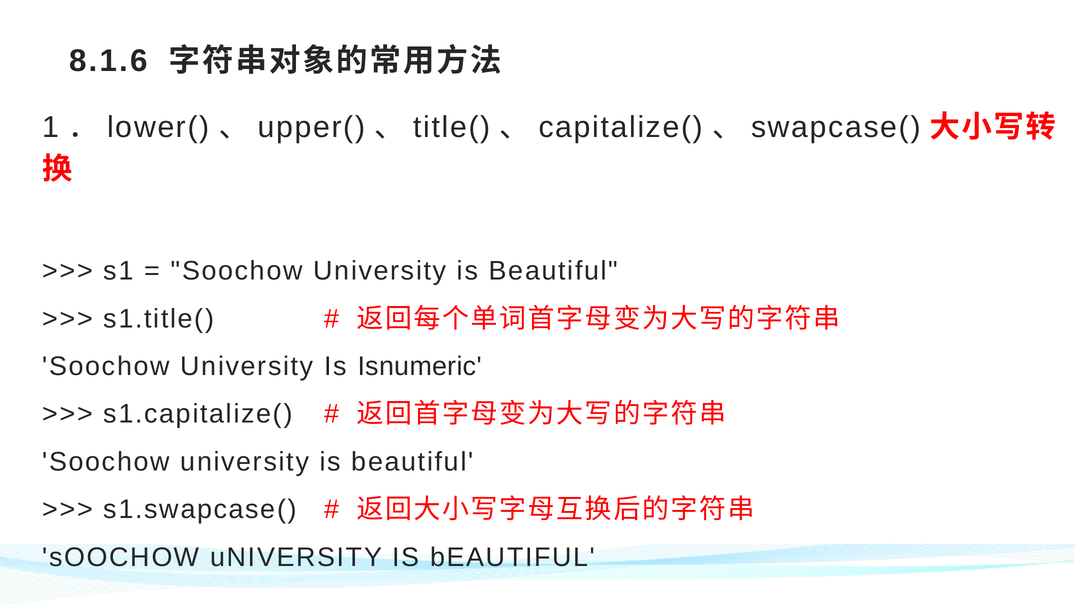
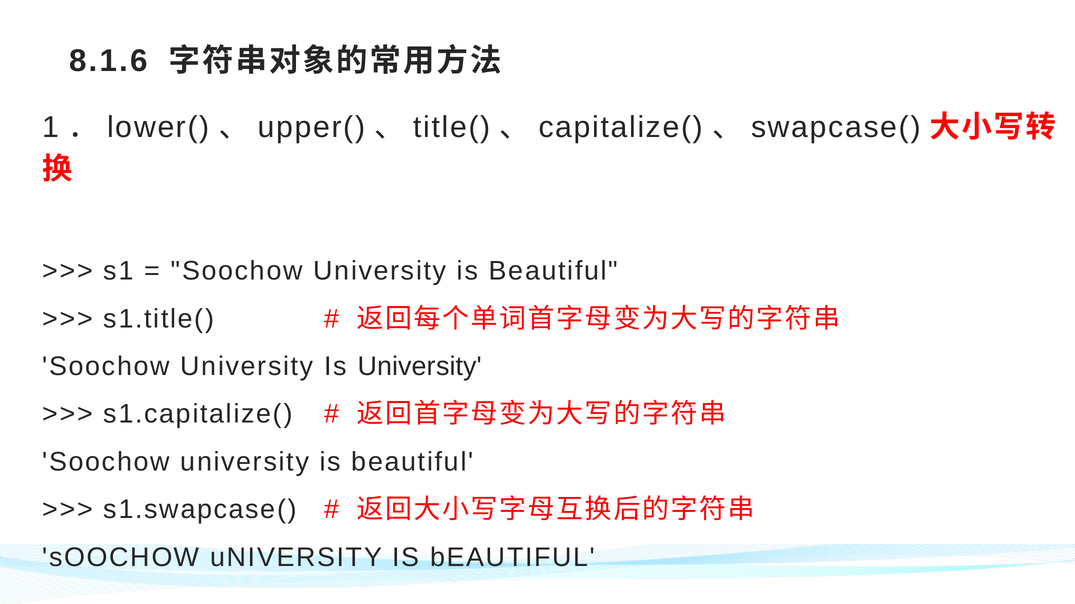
Is Isnumeric: Isnumeric -> University
